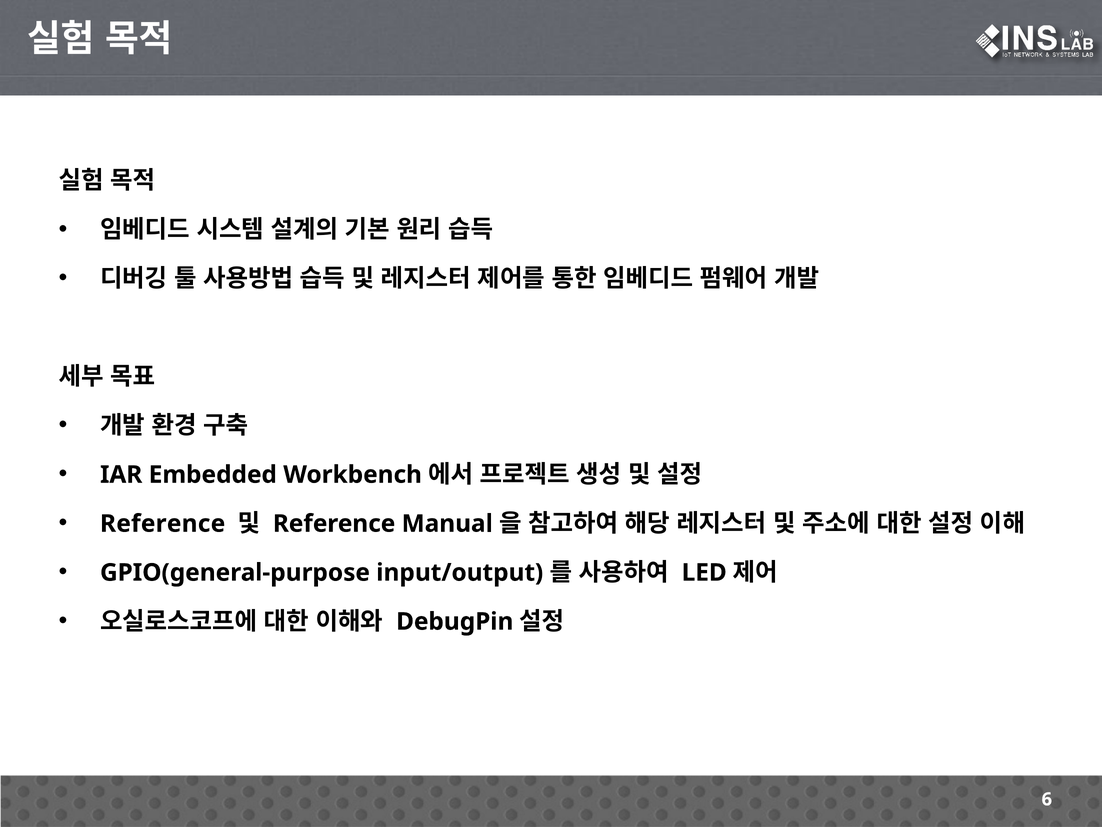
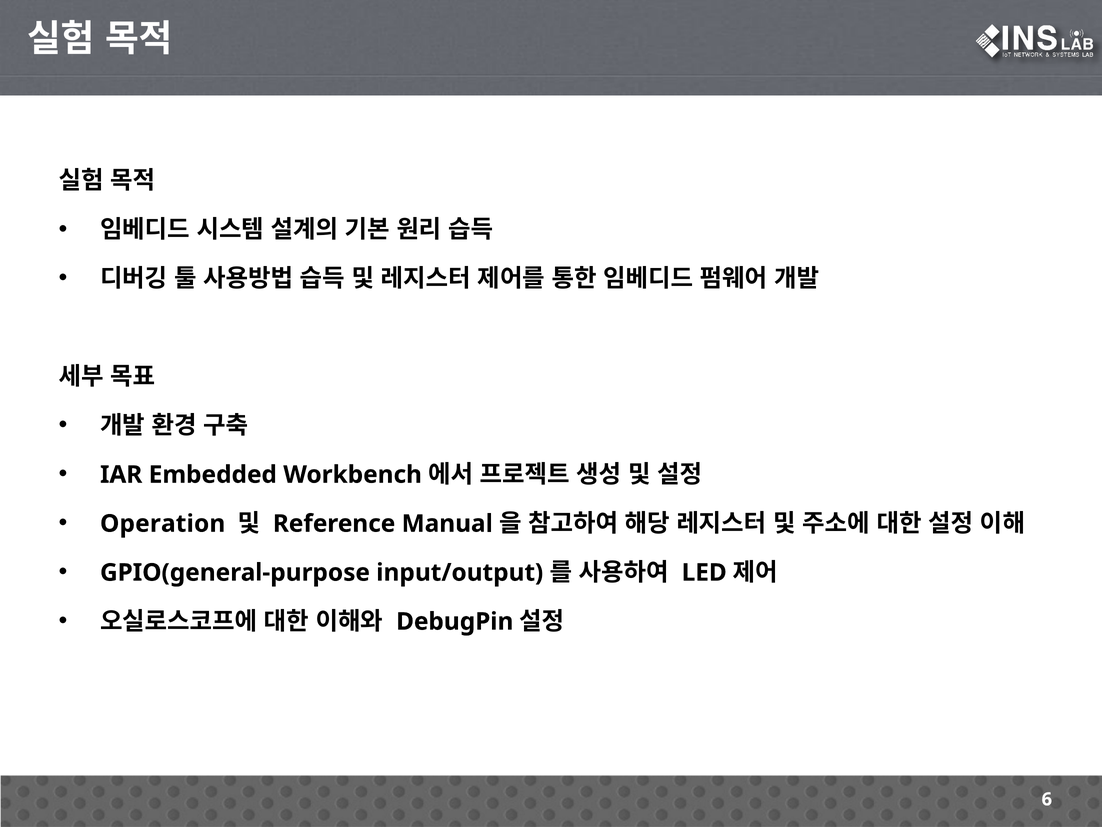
Reference at (163, 523): Reference -> Operation
